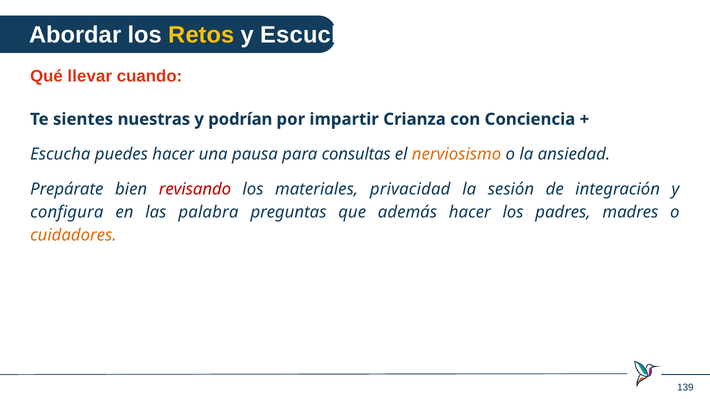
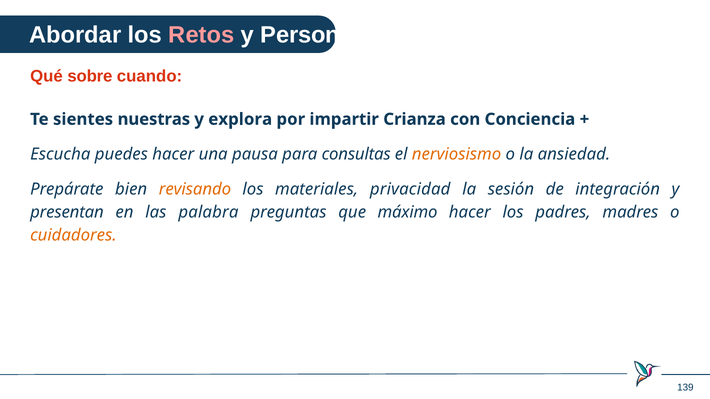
Retos colour: yellow -> pink
y Escucha: Escucha -> Personal
llevar: llevar -> sobre
podrían: podrían -> explora
revisando colour: red -> orange
configura: configura -> presentan
además: además -> máximo
